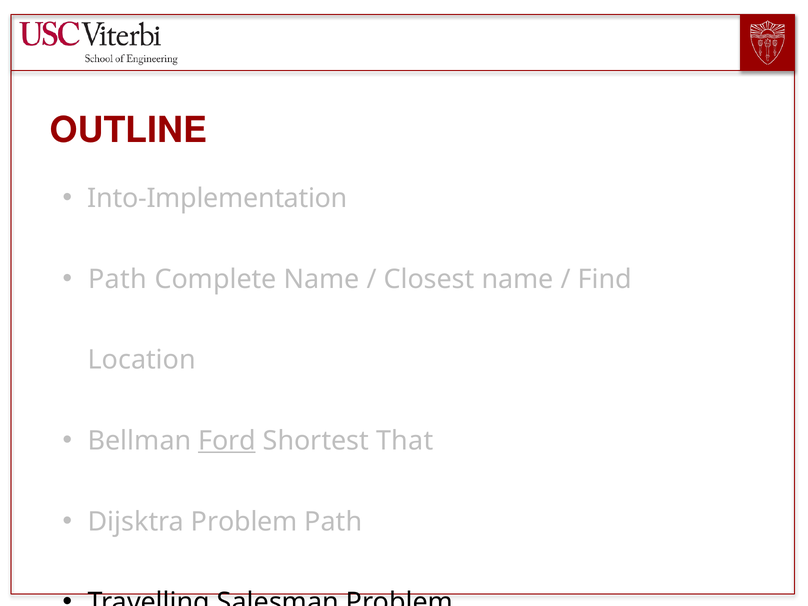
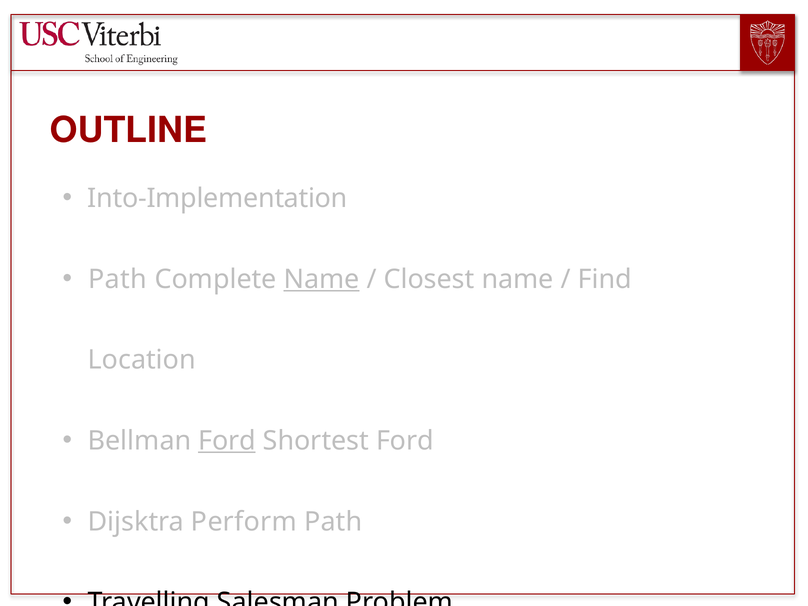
Name at (322, 279) underline: none -> present
Shortest That: That -> Ford
Dijsktra Problem: Problem -> Perform
